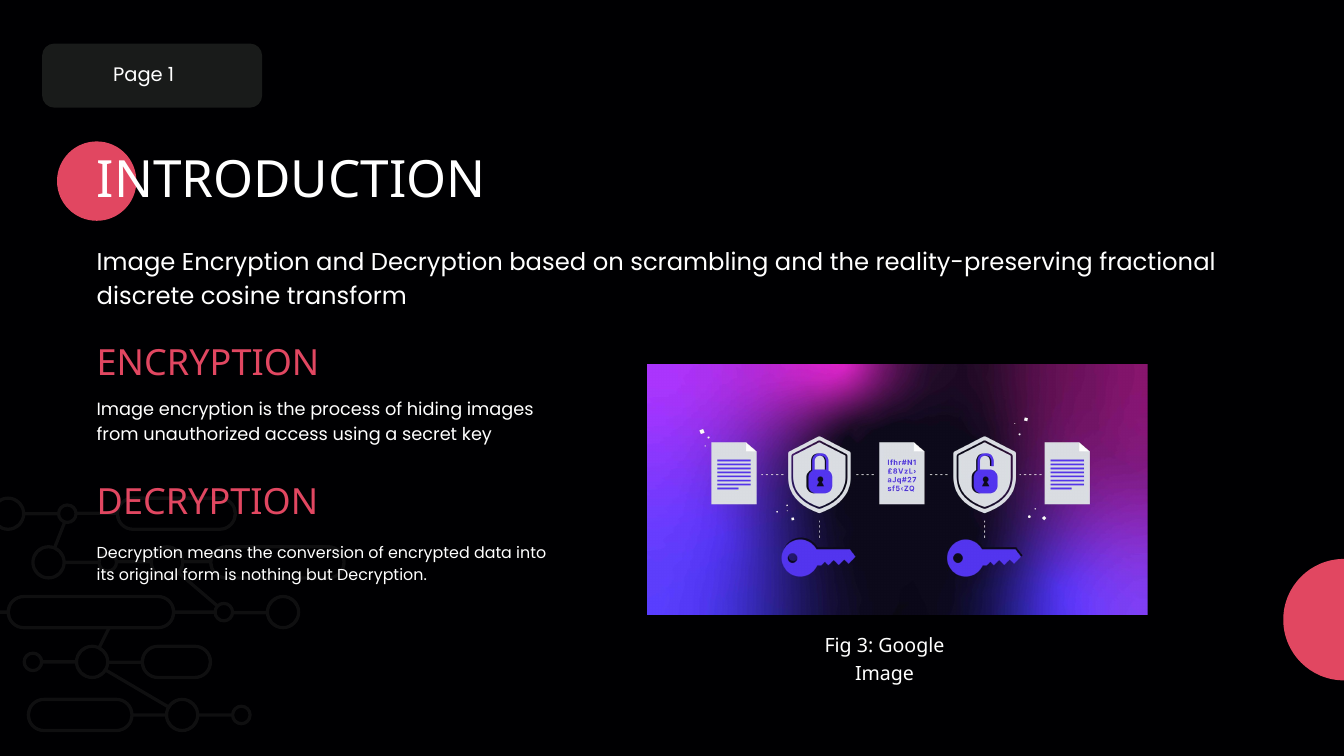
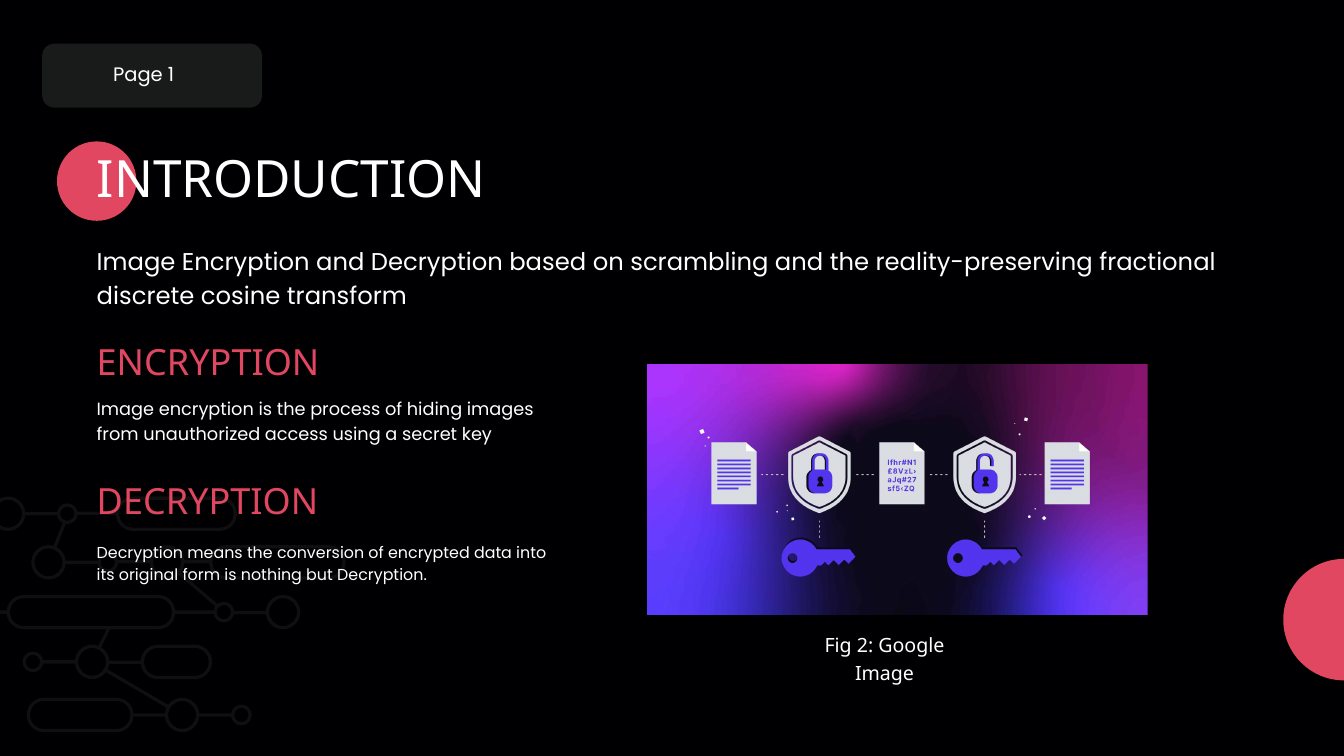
3: 3 -> 2
